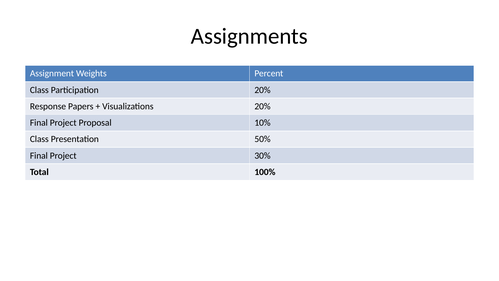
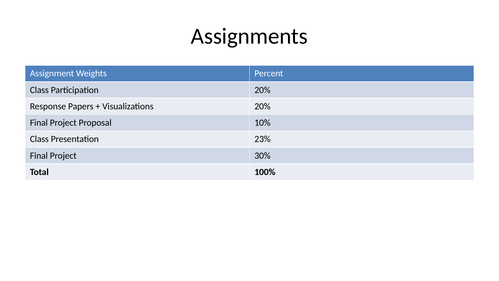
50%: 50% -> 23%
